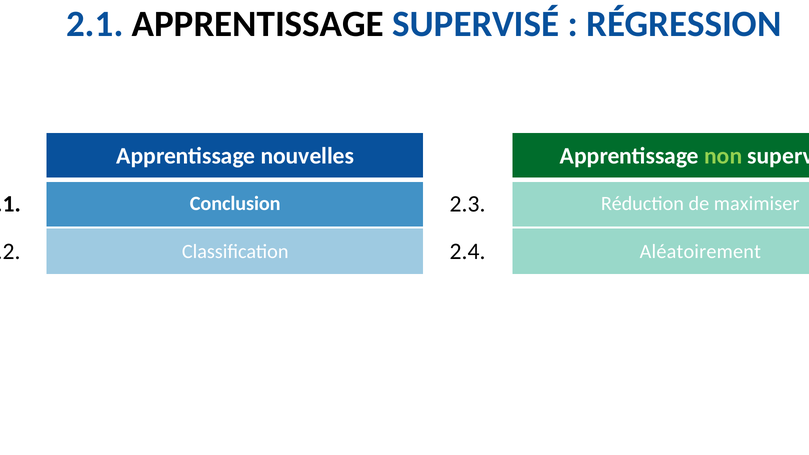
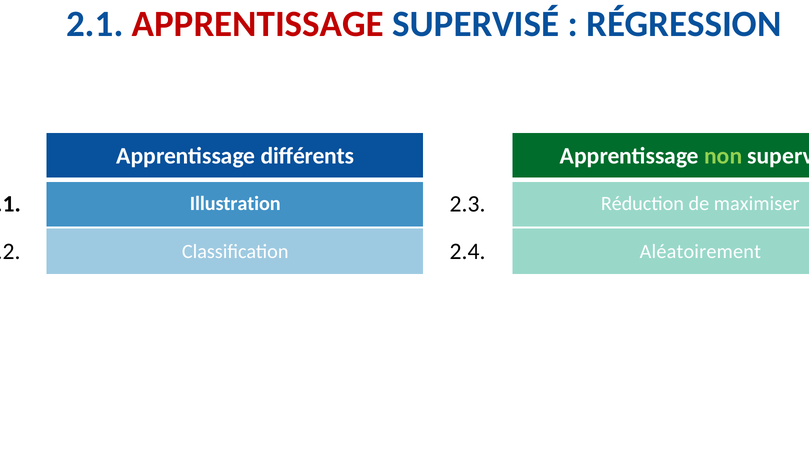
APPRENTISSAGE at (258, 24) colour: black -> red
nouvelles: nouvelles -> différents
Conclusion: Conclusion -> Illustration
